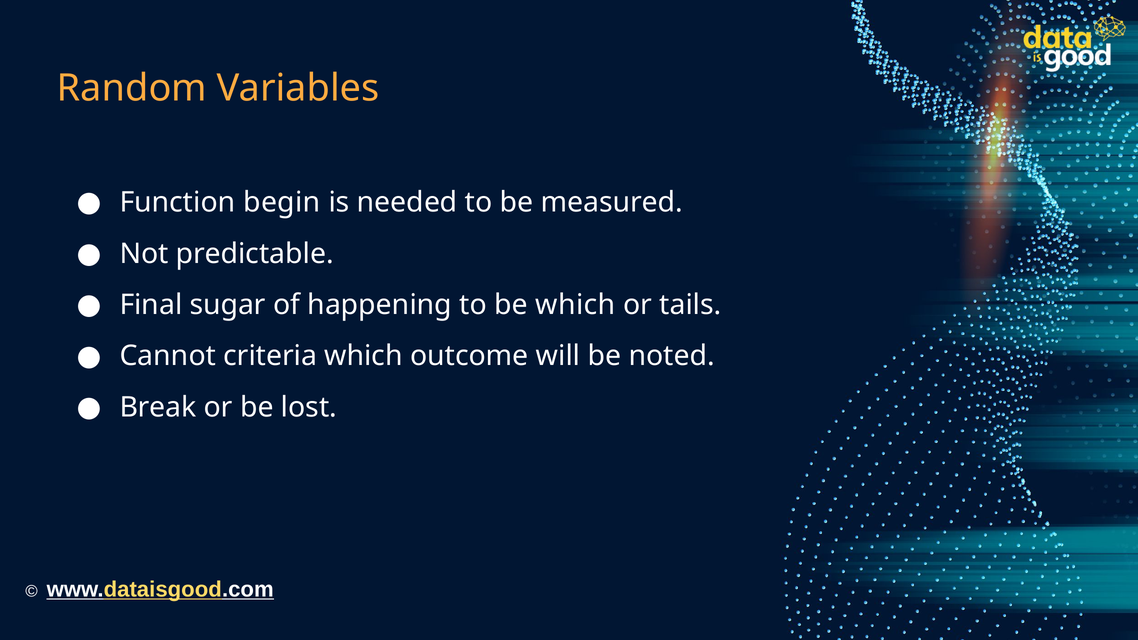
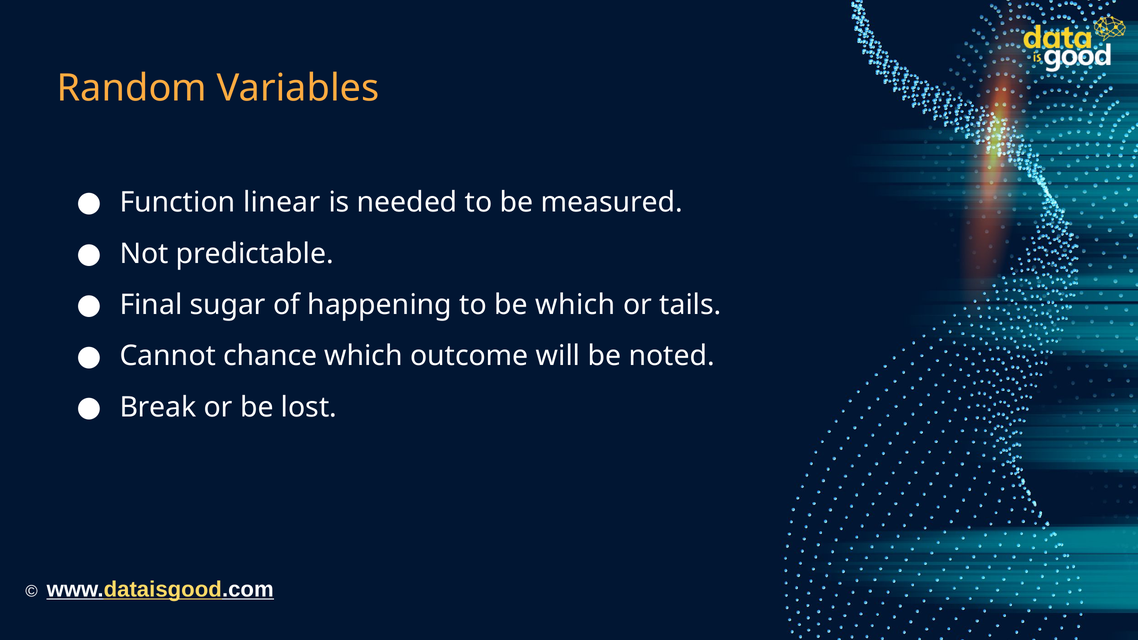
begin: begin -> linear
criteria: criteria -> chance
